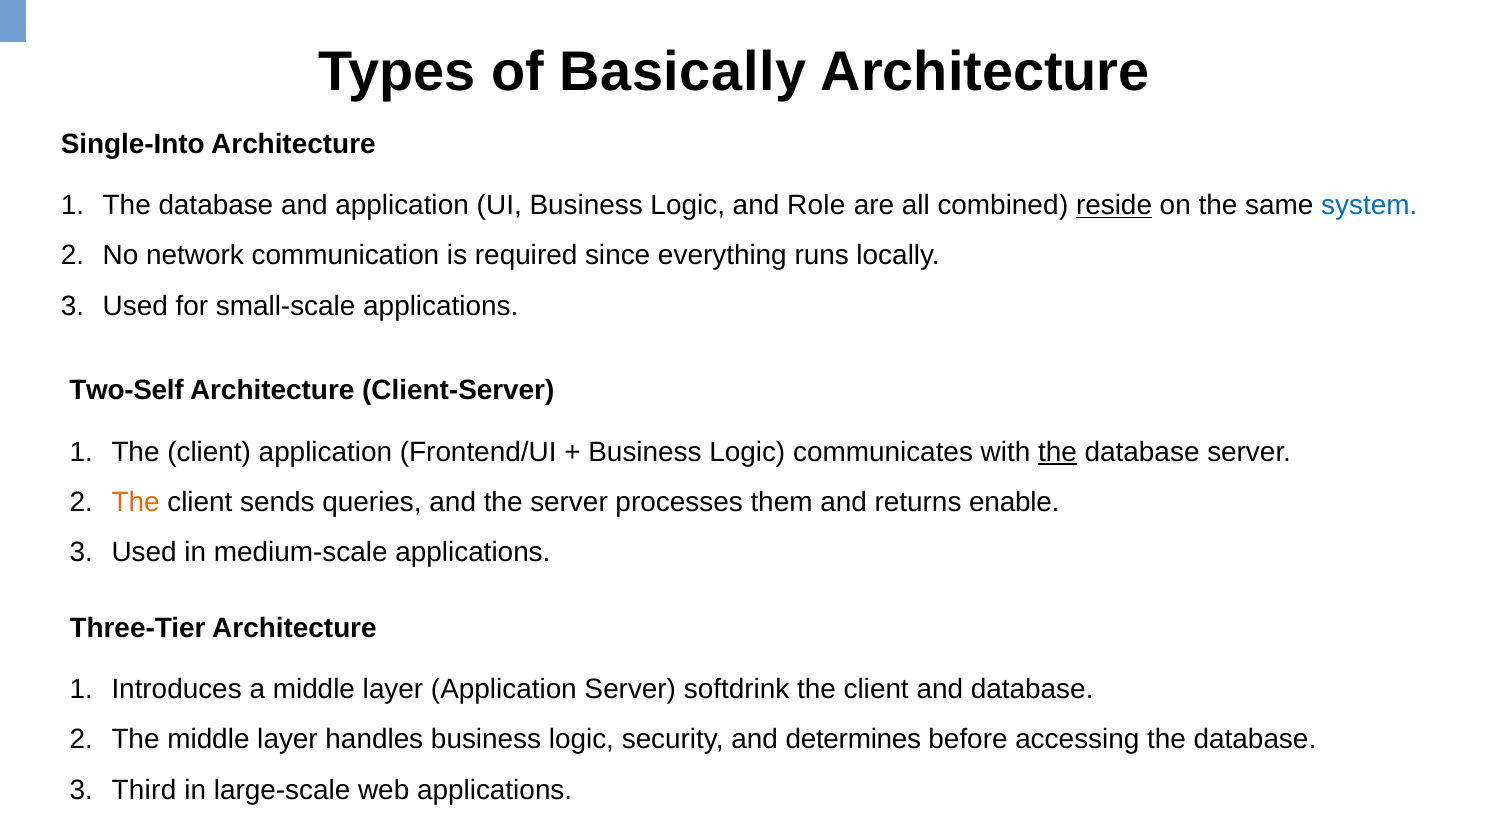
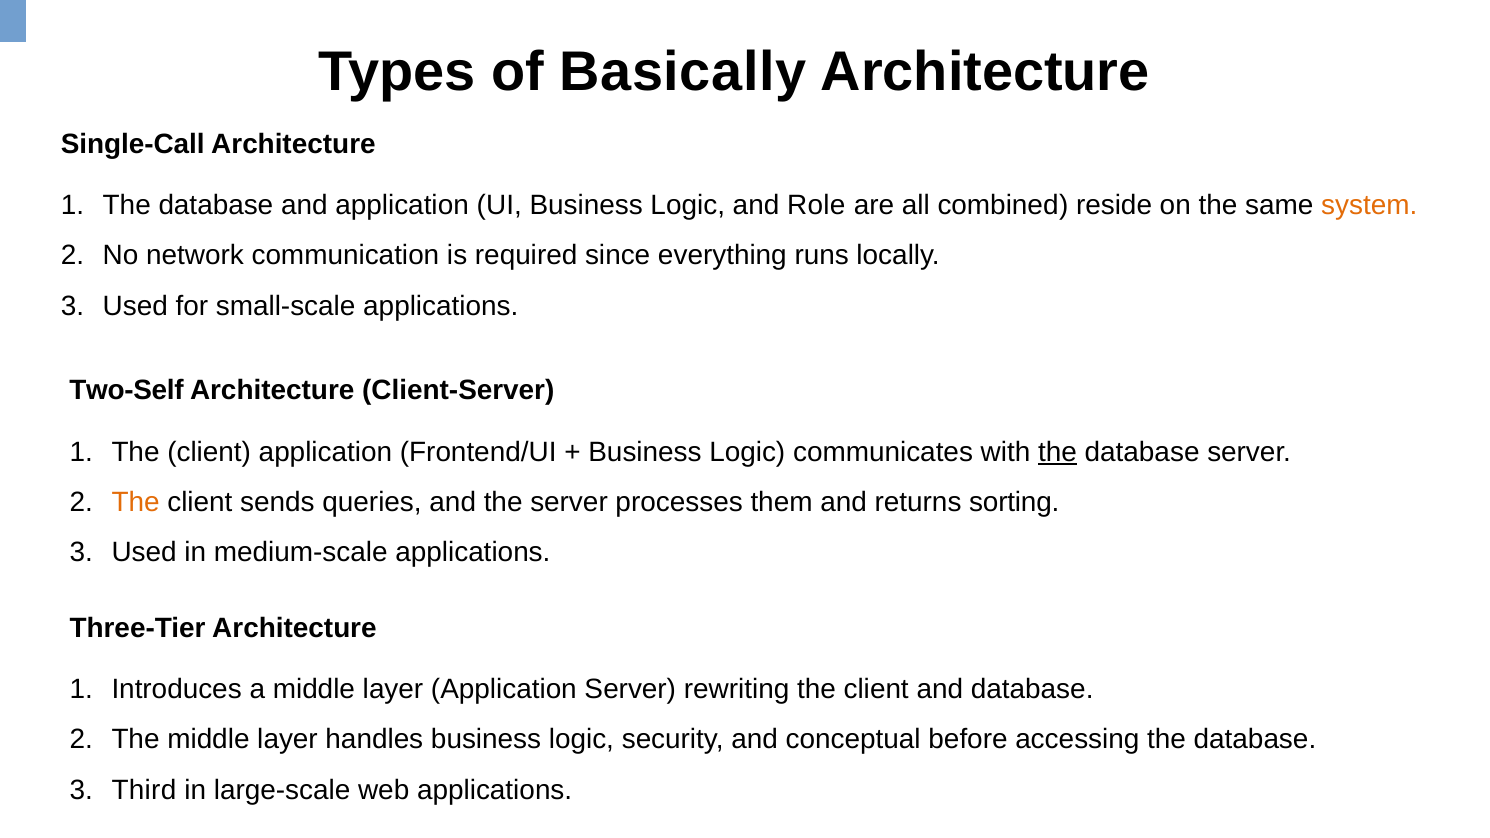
Single-Into: Single-Into -> Single-Call
reside underline: present -> none
system colour: blue -> orange
enable: enable -> sorting
softdrink: softdrink -> rewriting
determines: determines -> conceptual
